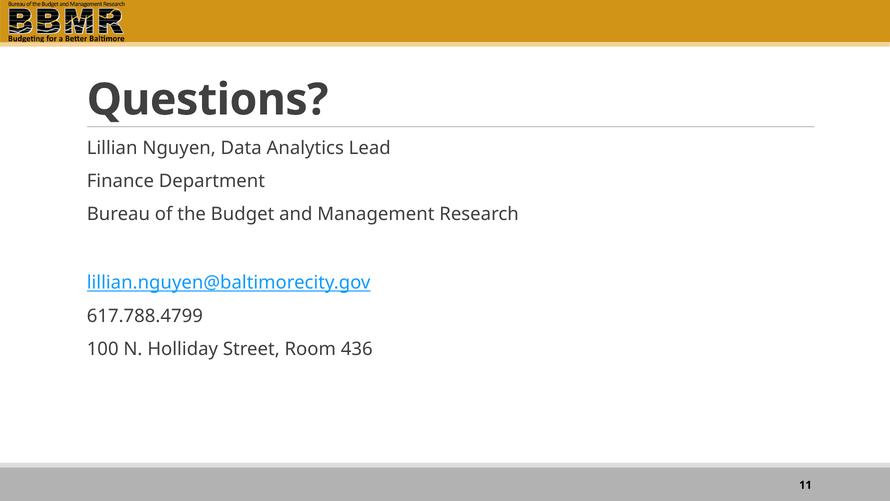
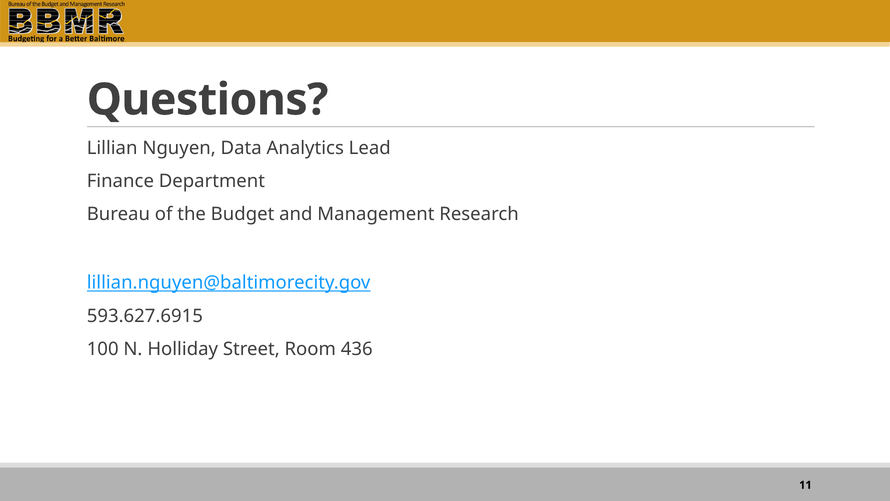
617.788.4799: 617.788.4799 -> 593.627.6915
